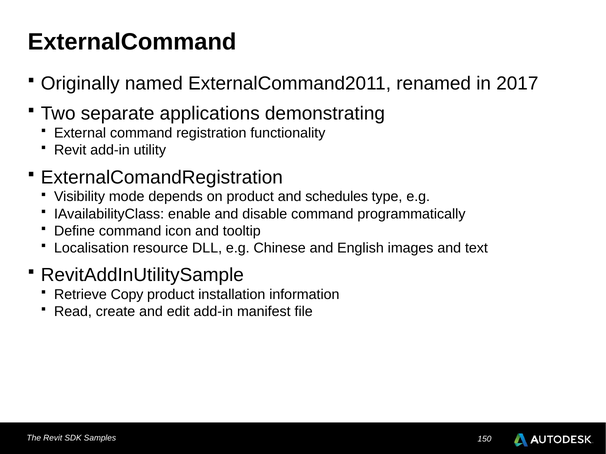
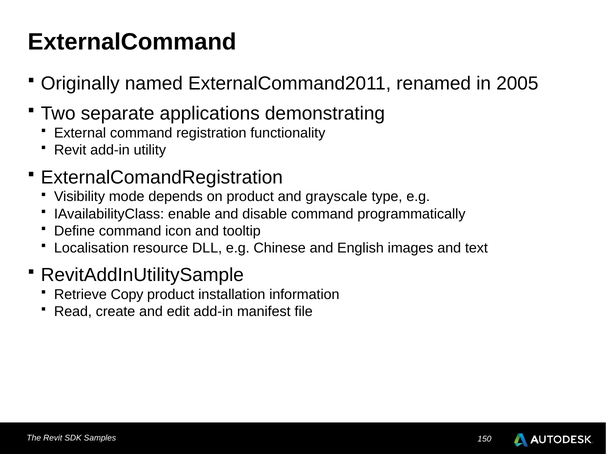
2017: 2017 -> 2005
schedules: schedules -> grayscale
